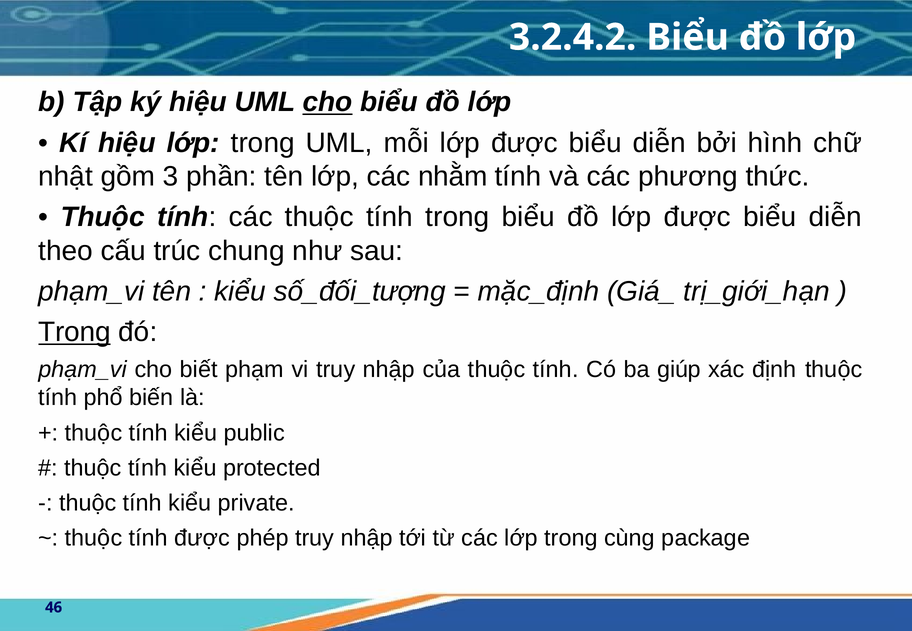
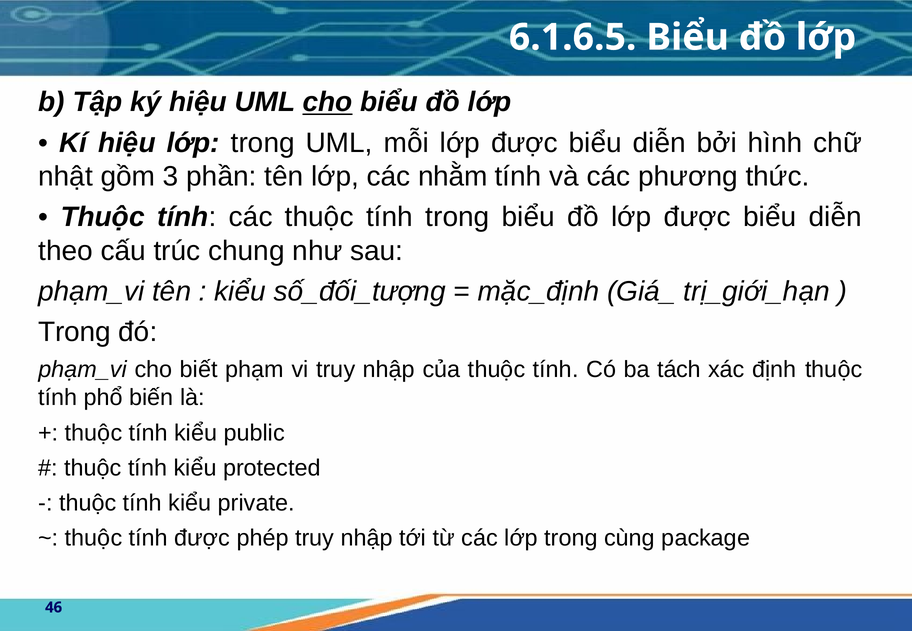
3.2.4.2: 3.2.4.2 -> 6.1.6.5
Trong at (74, 332) underline: present -> none
giúp: giúp -> tách
